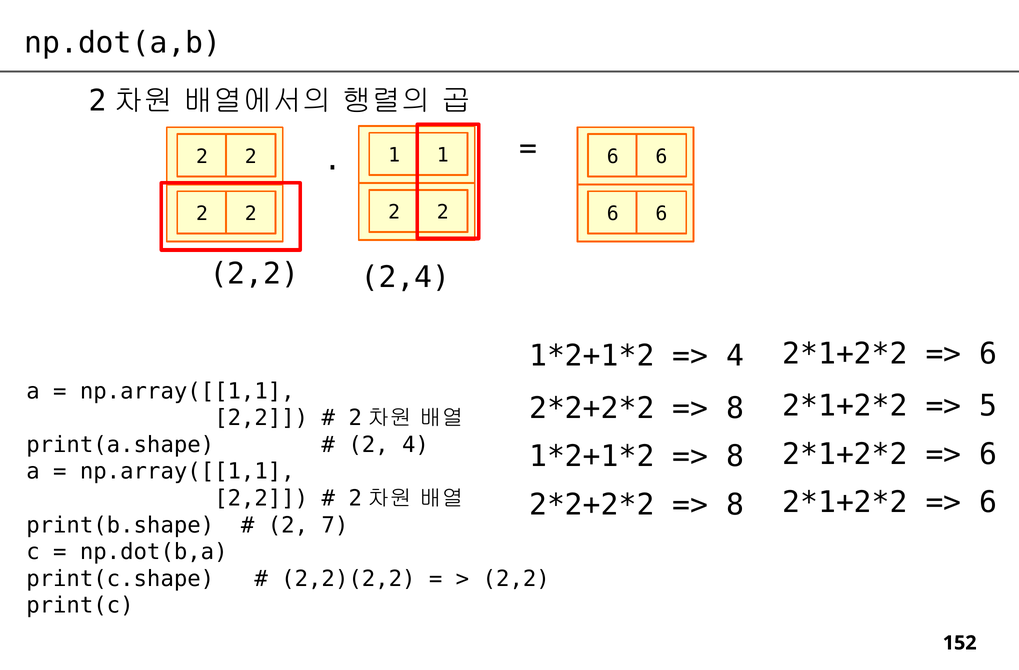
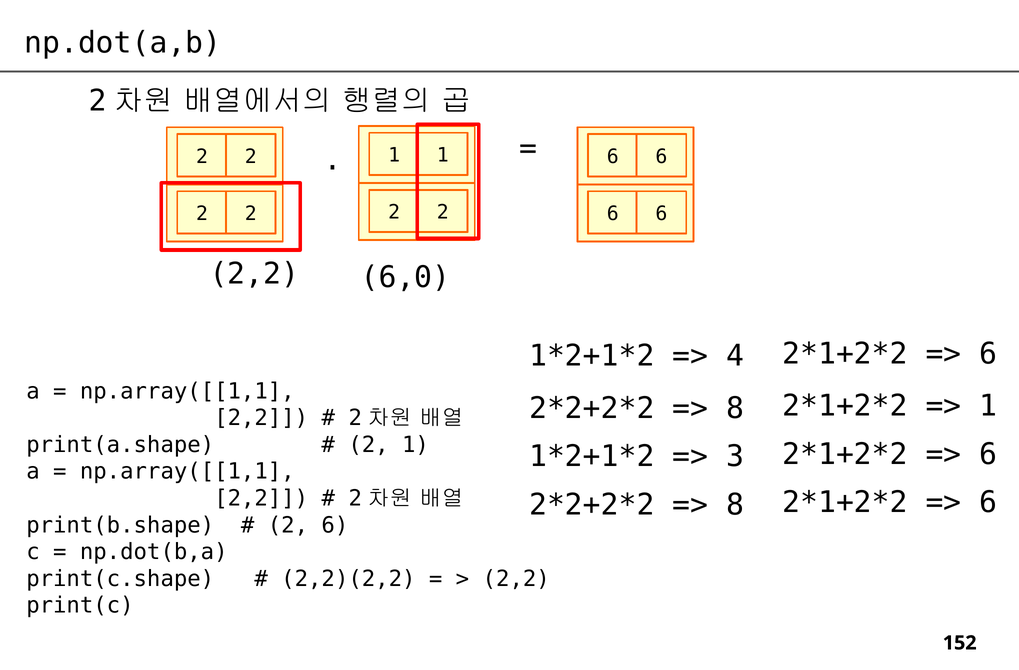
2,4: 2,4 -> 6,0
5 at (988, 406): 5 -> 1
2 4: 4 -> 1
8 at (735, 456): 8 -> 3
2 7: 7 -> 6
